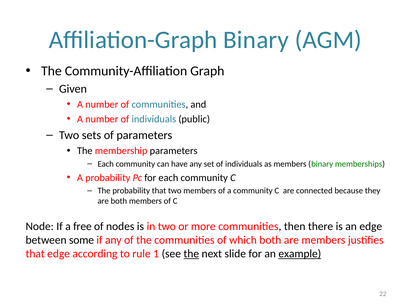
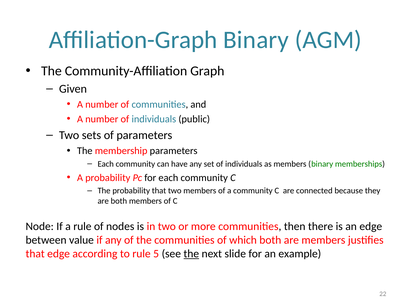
a free: free -> rule
some: some -> value
1: 1 -> 5
example underline: present -> none
